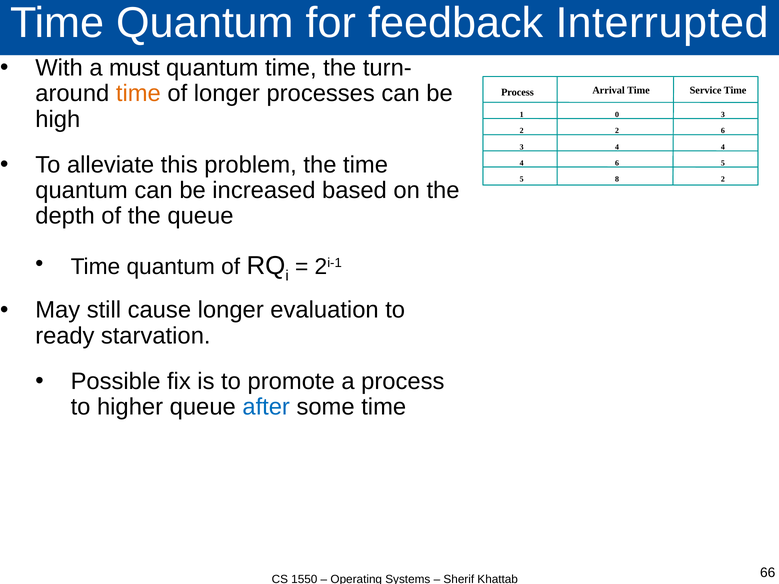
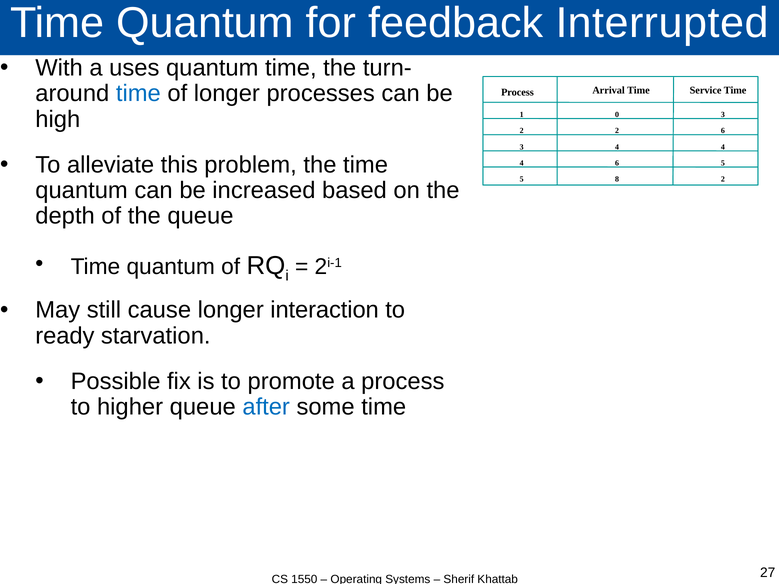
must: must -> uses
time at (138, 94) colour: orange -> blue
evaluation: evaluation -> interaction
66: 66 -> 27
